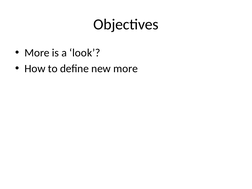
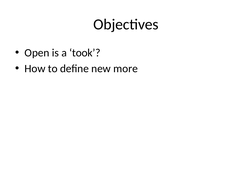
More at (37, 53): More -> Open
look: look -> took
